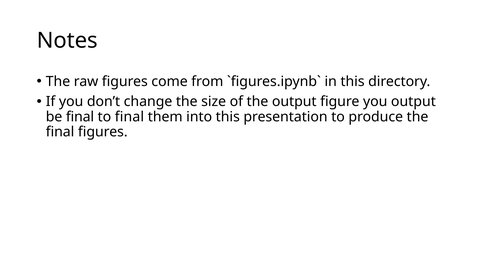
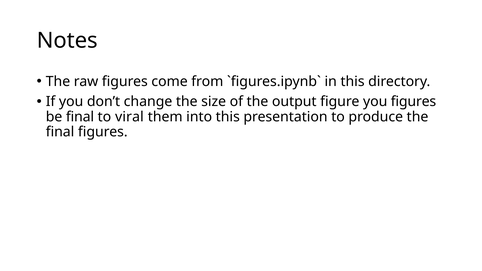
you output: output -> figures
to final: final -> viral
